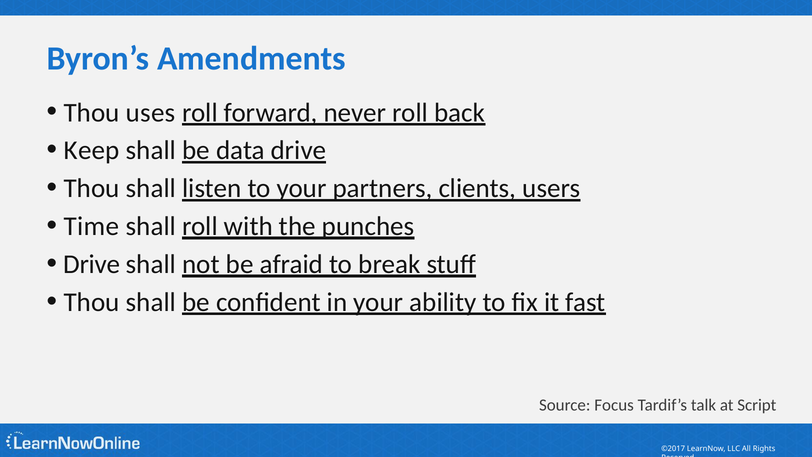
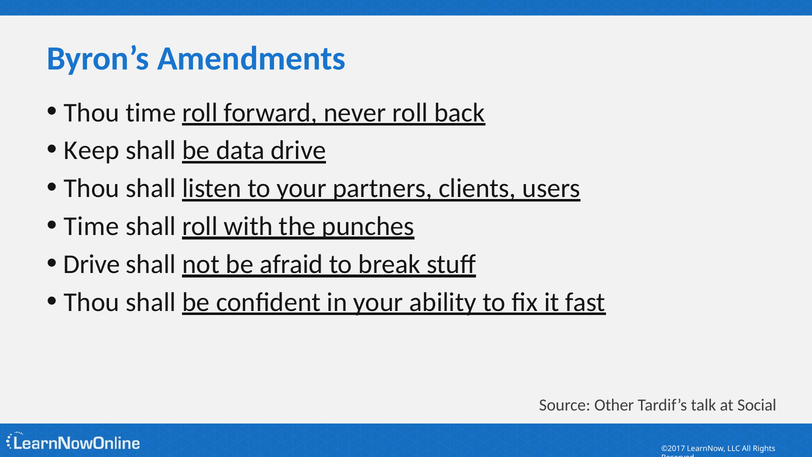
Thou uses: uses -> time
Focus: Focus -> Other
Script: Script -> Social
